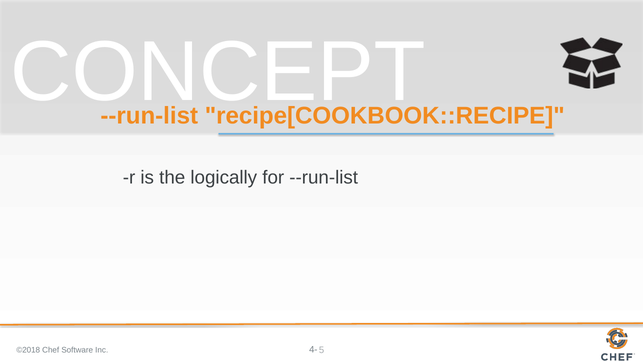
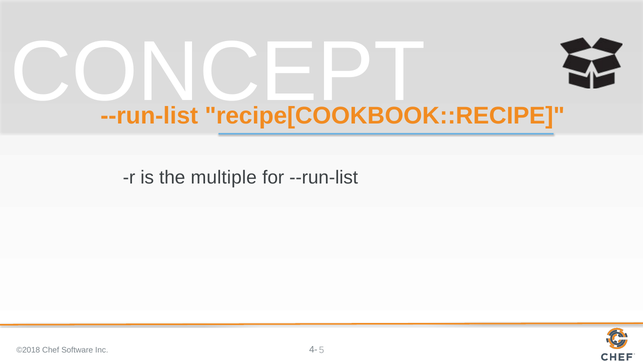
logically: logically -> multiple
